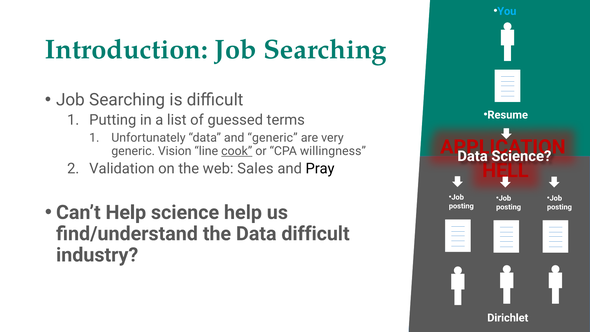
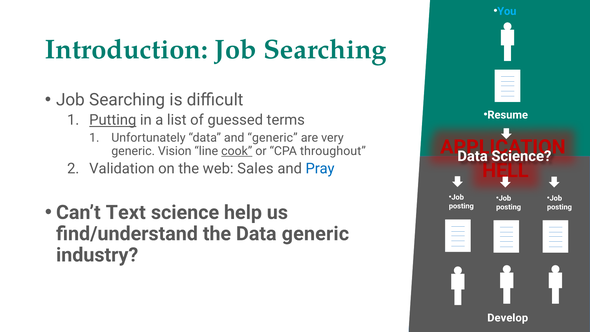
Putting underline: none -> present
willingness: willingness -> throughout
Pray colour: black -> blue
Can’t Help: Help -> Text
Data difficult: difficult -> generic
Dirichlet: Dirichlet -> Develop
